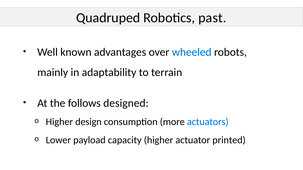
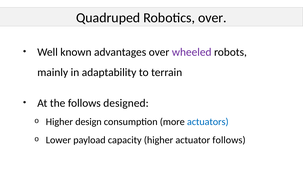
Robotics past: past -> over
wheeled colour: blue -> purple
actuator printed: printed -> follows
